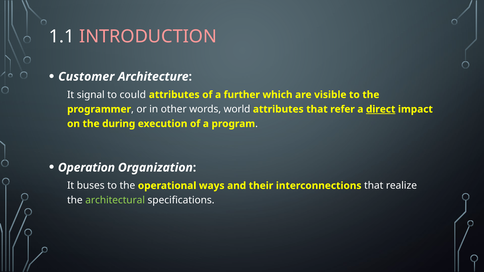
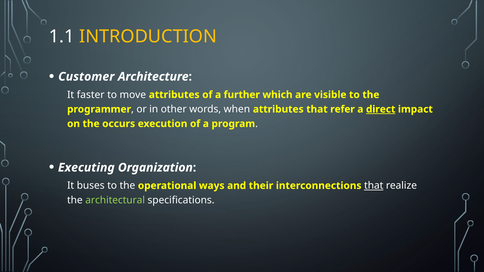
INTRODUCTION colour: pink -> yellow
signal: signal -> faster
could: could -> move
world: world -> when
during: during -> occurs
Operation: Operation -> Executing
that at (374, 186) underline: none -> present
